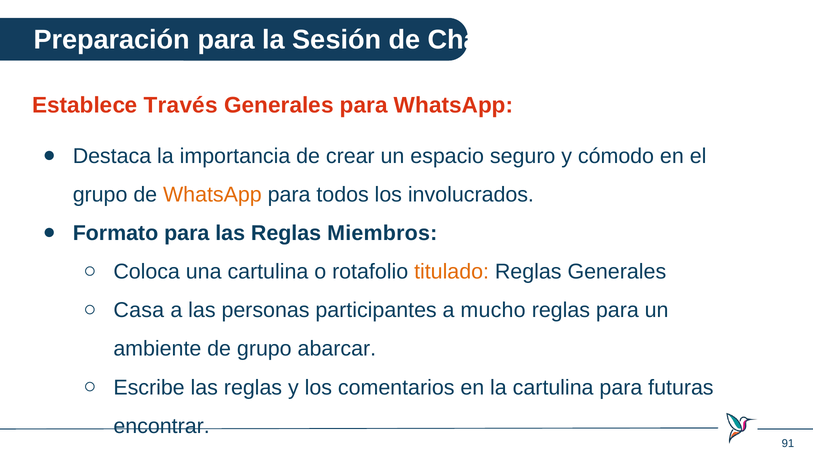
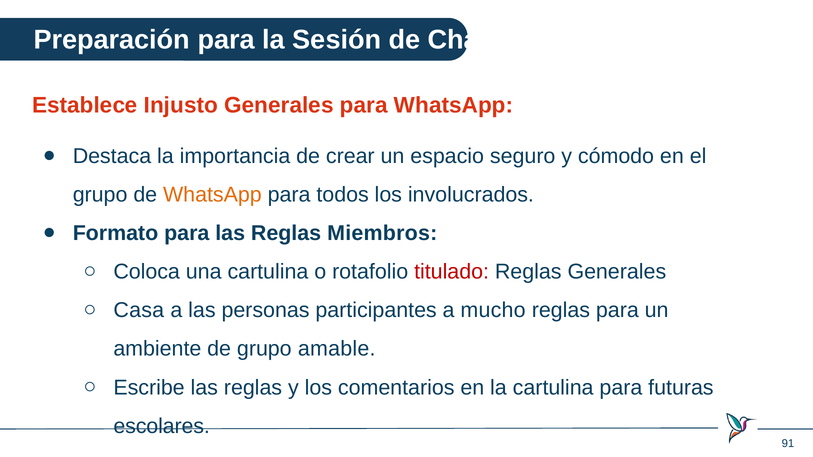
Través: Través -> Injusto
titulado colour: orange -> red
abarcar: abarcar -> amable
encontrar: encontrar -> escolares
